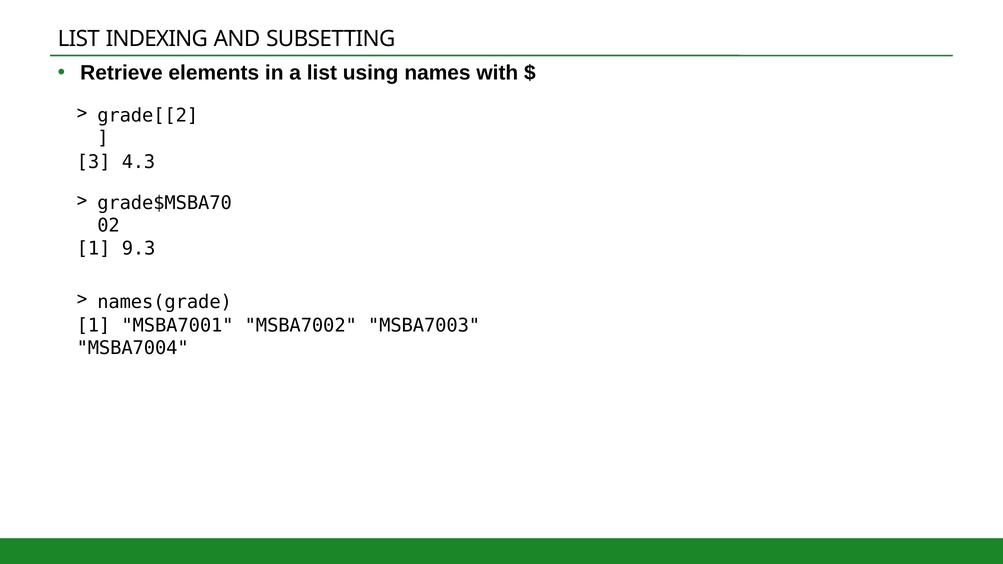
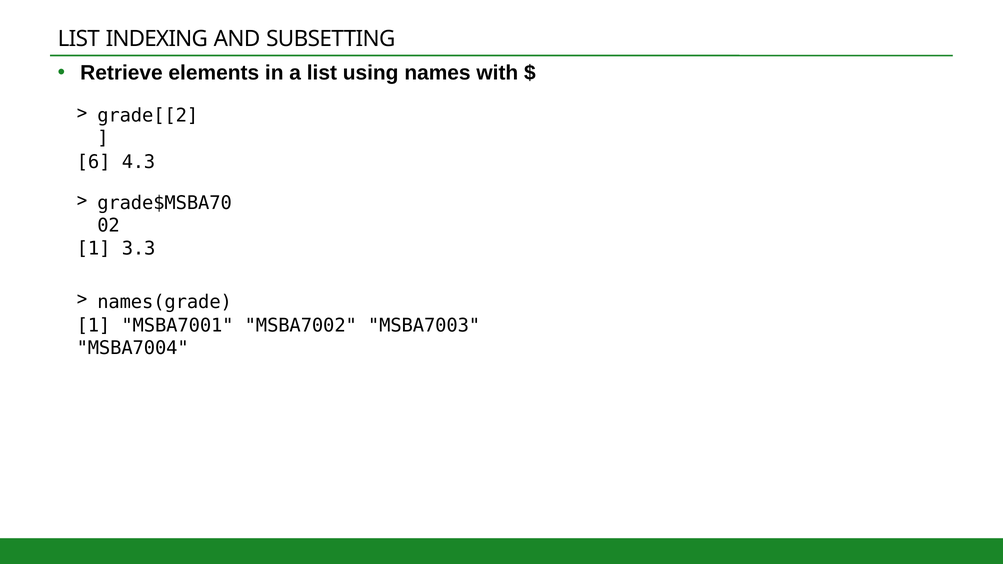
3: 3 -> 6
9.3: 9.3 -> 3.3
